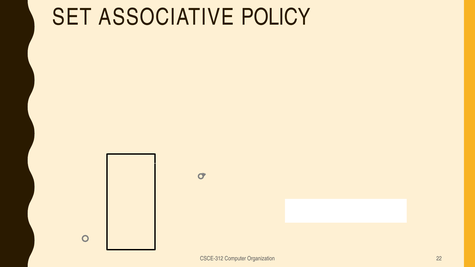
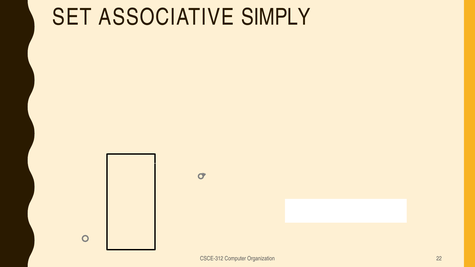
POLICY: POLICY -> SIMPLY
